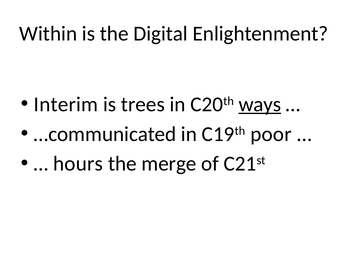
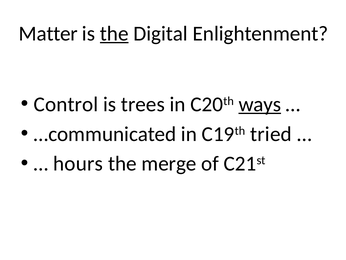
Within: Within -> Matter
the at (114, 33) underline: none -> present
Interim: Interim -> Control
poor: poor -> tried
